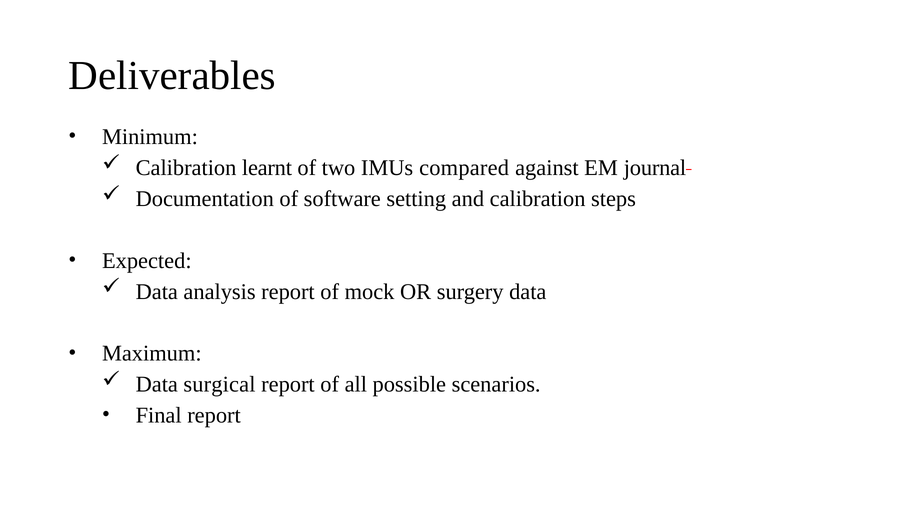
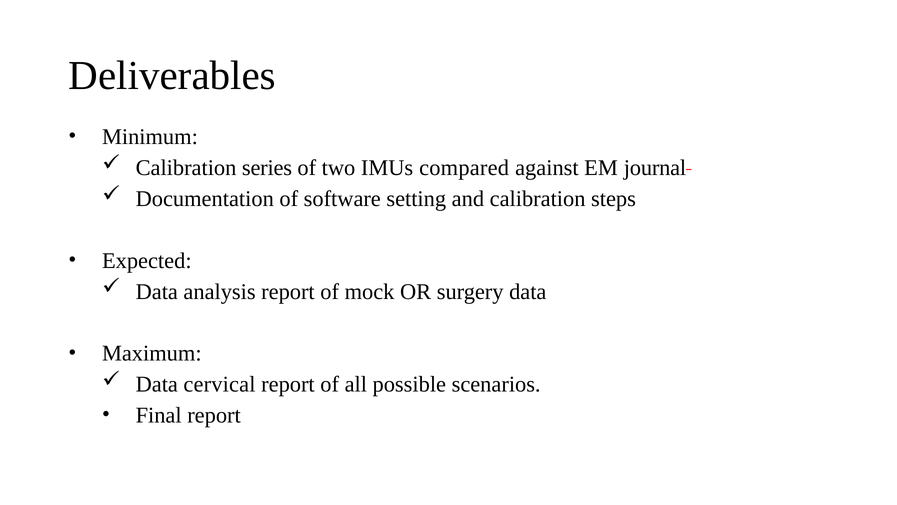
learnt: learnt -> series
surgical: surgical -> cervical
